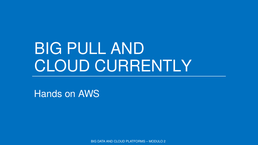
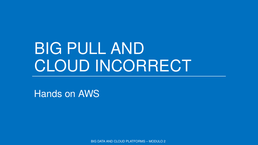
CURRENTLY: CURRENTLY -> INCORRECT
